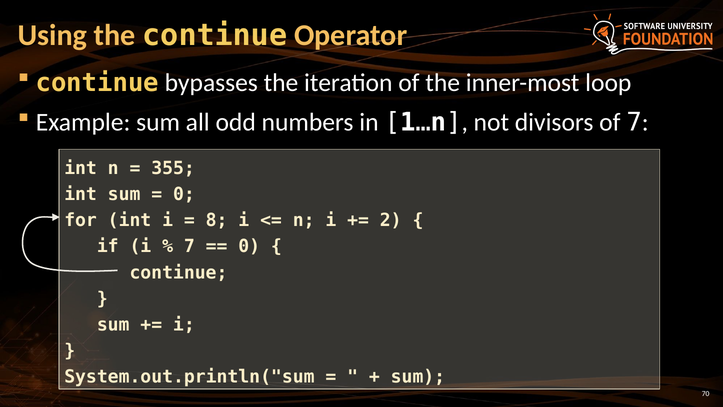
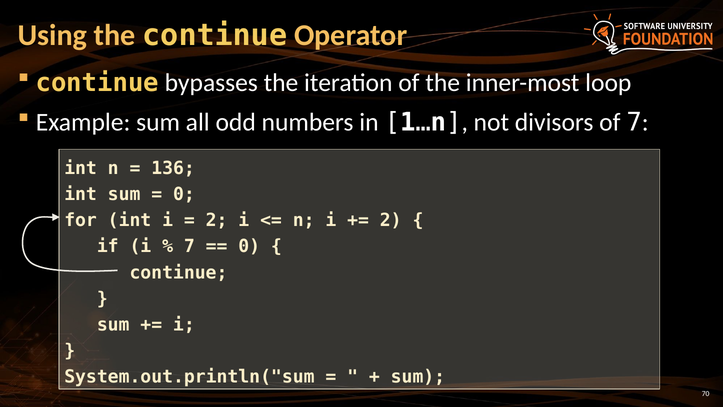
355: 355 -> 136
8 at (217, 220): 8 -> 2
